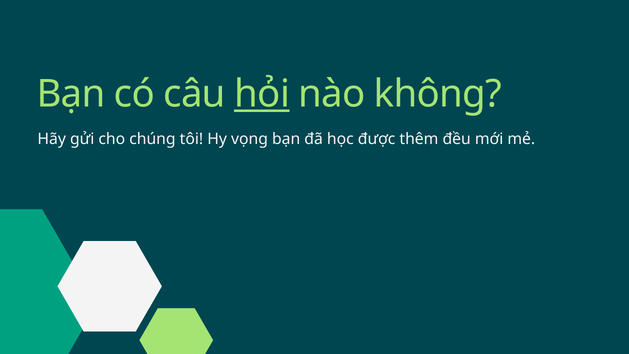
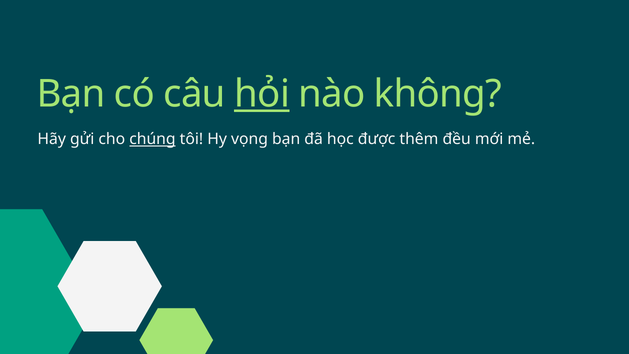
chúng underline: none -> present
